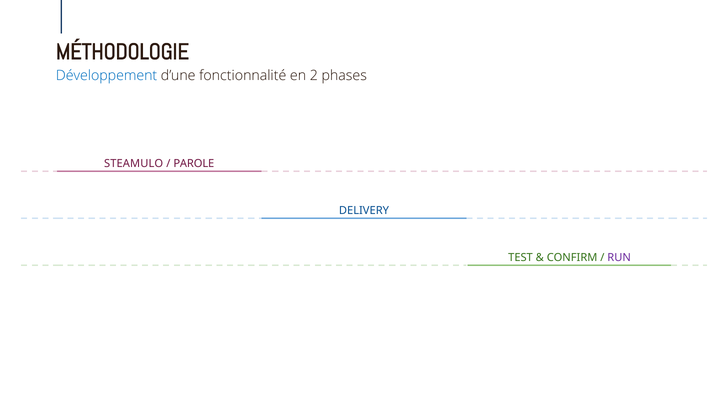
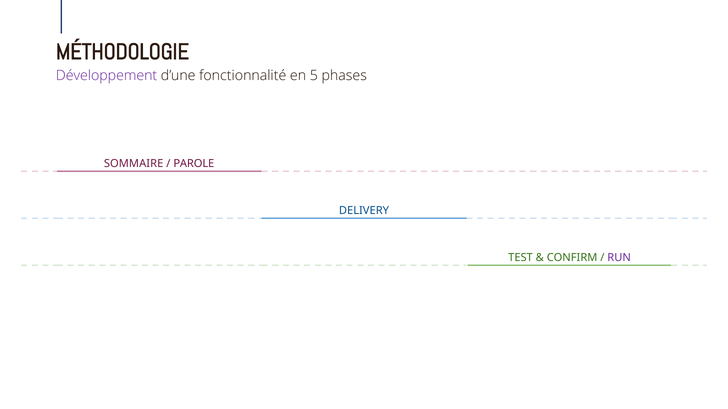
Développement colour: blue -> purple
2: 2 -> 5
STEAMULO: STEAMULO -> SOMMAIRE
